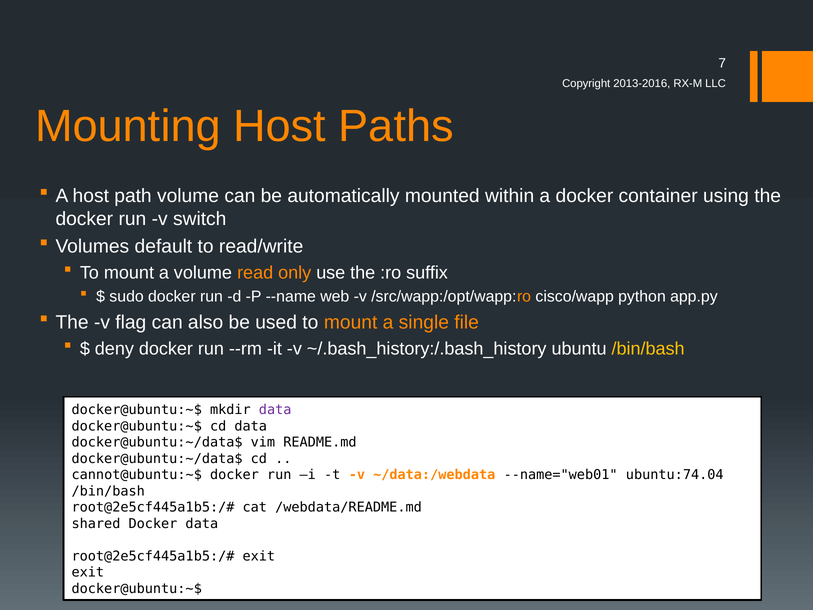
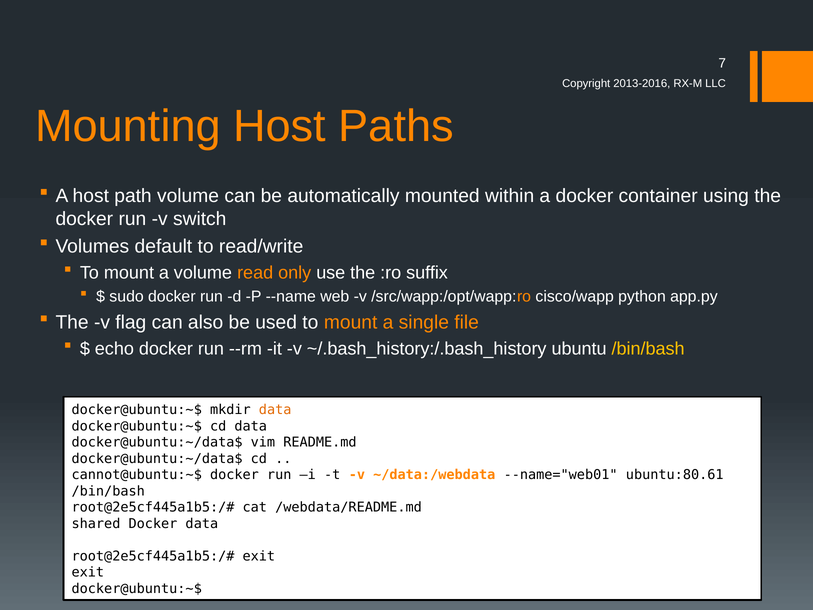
deny: deny -> echo
data at (275, 410) colour: purple -> orange
ubuntu:74.04: ubuntu:74.04 -> ubuntu:80.61
